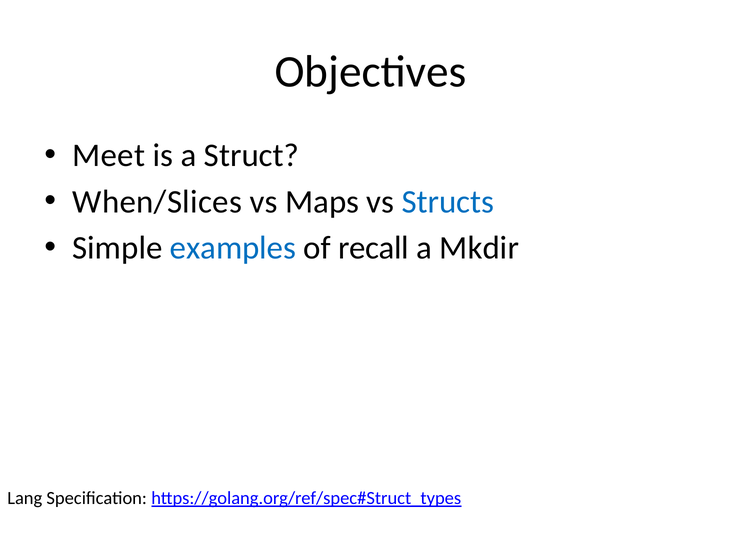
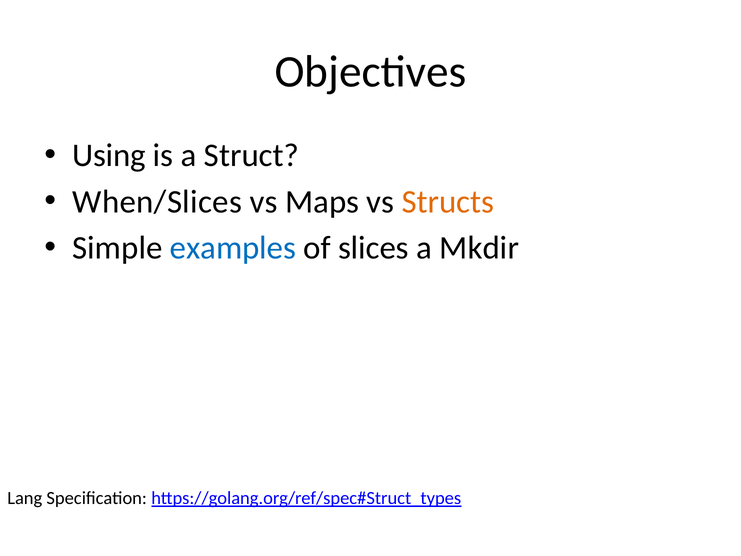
Meet: Meet -> Using
Structs colour: blue -> orange
recall: recall -> slices
